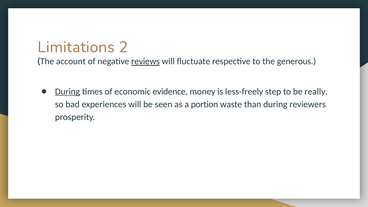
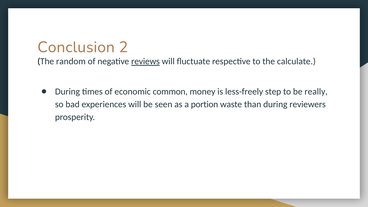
Limitations: Limitations -> Conclusion
account: account -> random
generous: generous -> calculate
During at (68, 92) underline: present -> none
evidence: evidence -> common
